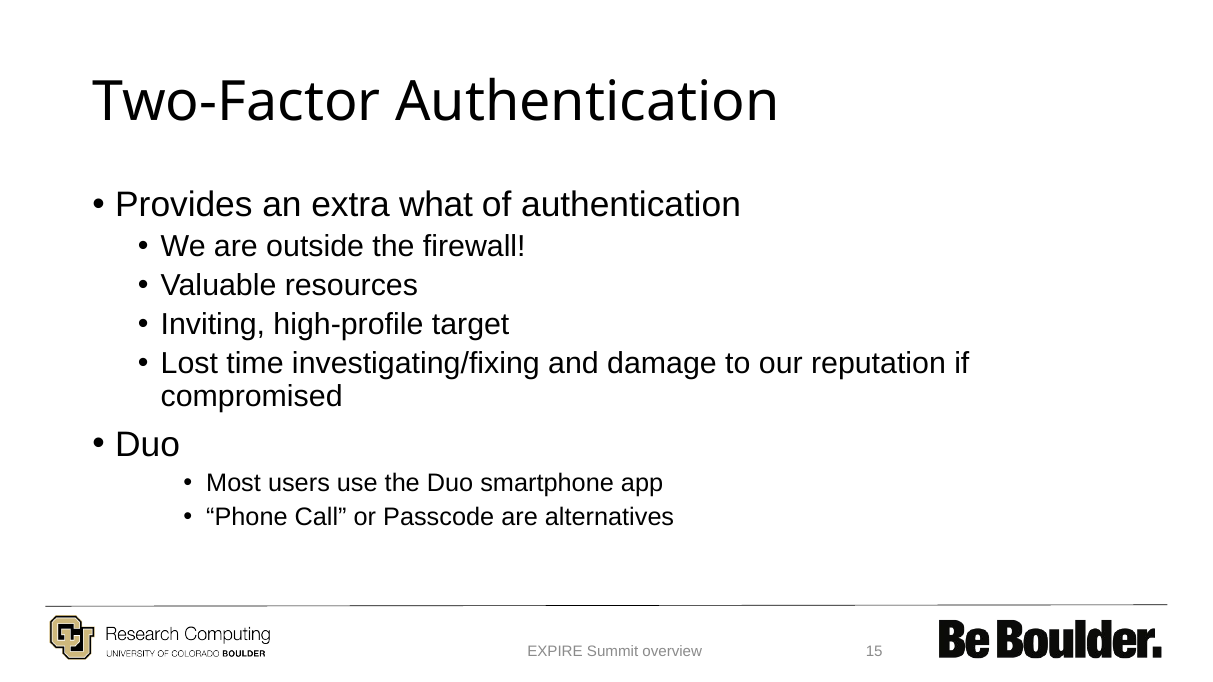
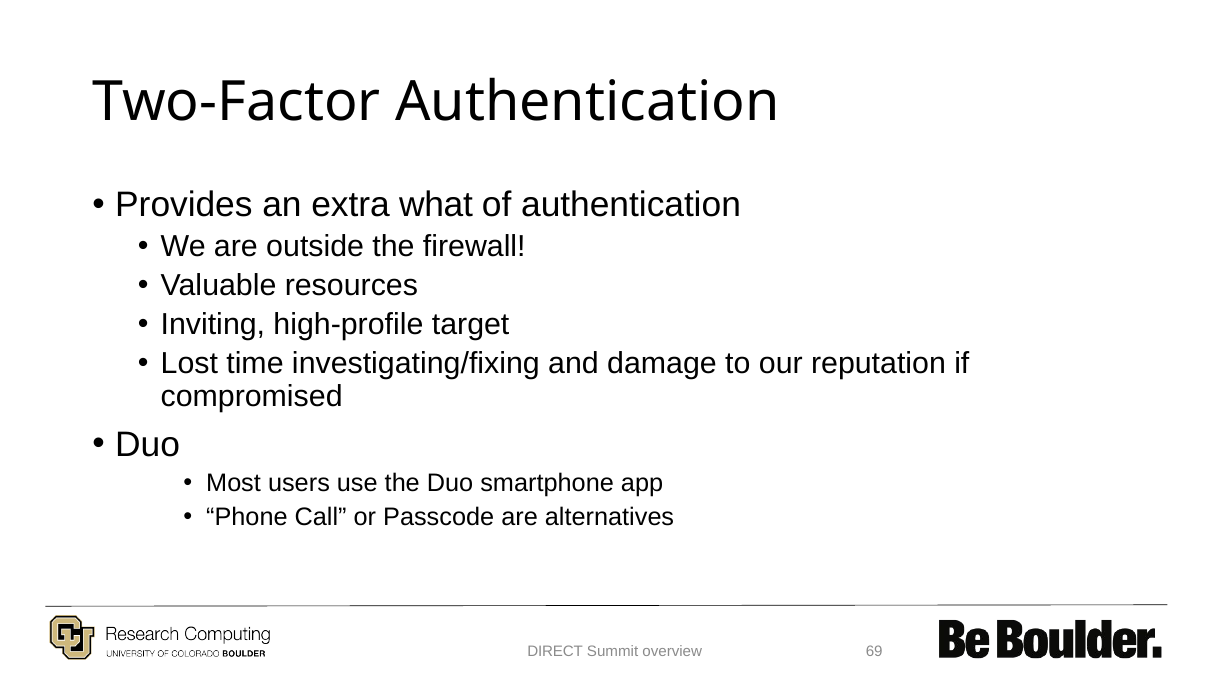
EXPIRE: EXPIRE -> DIRECT
15: 15 -> 69
